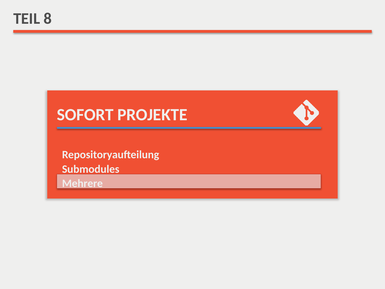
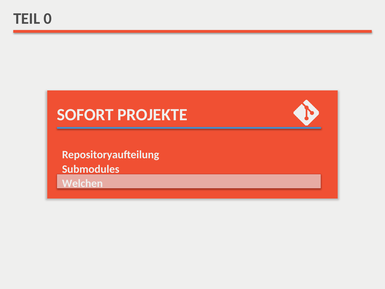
8: 8 -> 0
Mehrere: Mehrere -> Welchen
